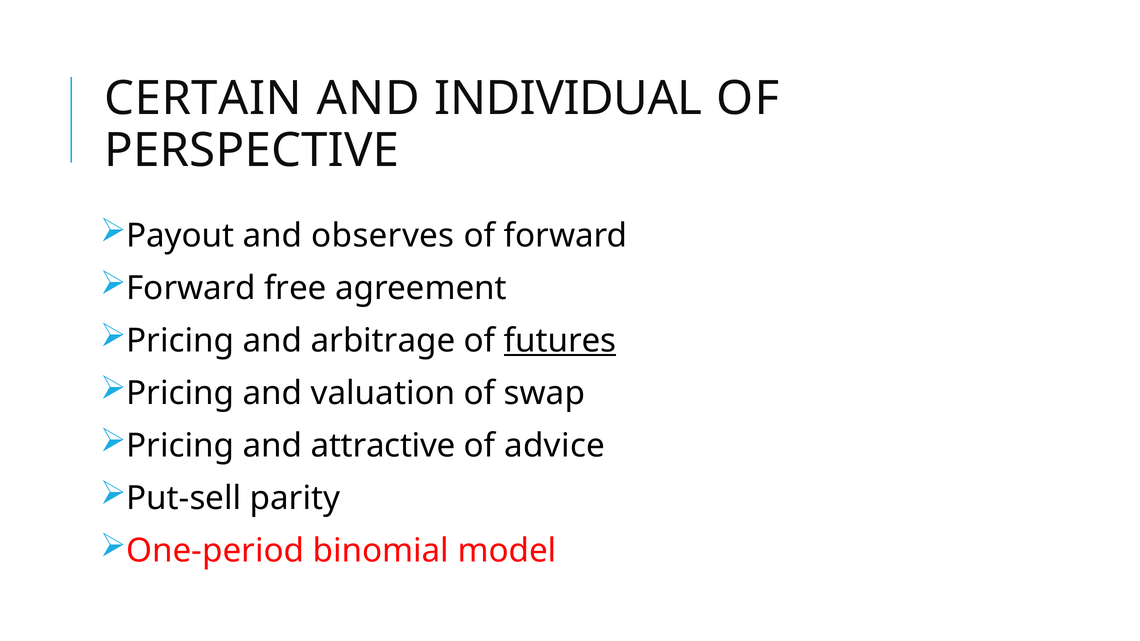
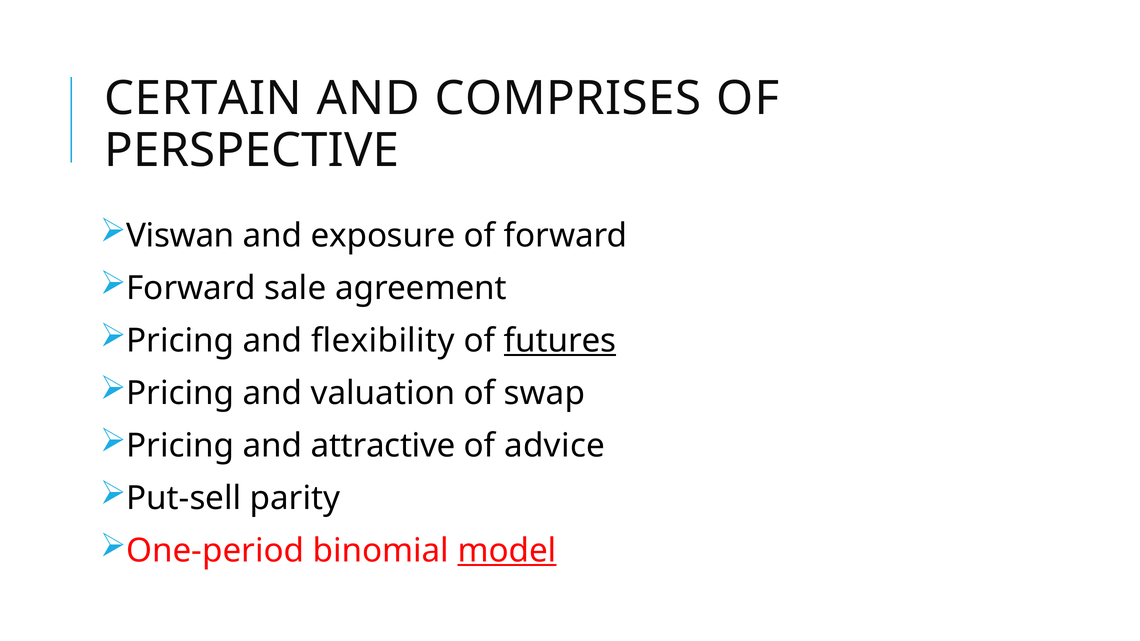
INDIVIDUAL: INDIVIDUAL -> COMPRISES
Payout: Payout -> Viswan
observes: observes -> exposure
free: free -> sale
arbitrage: arbitrage -> flexibility
model underline: none -> present
